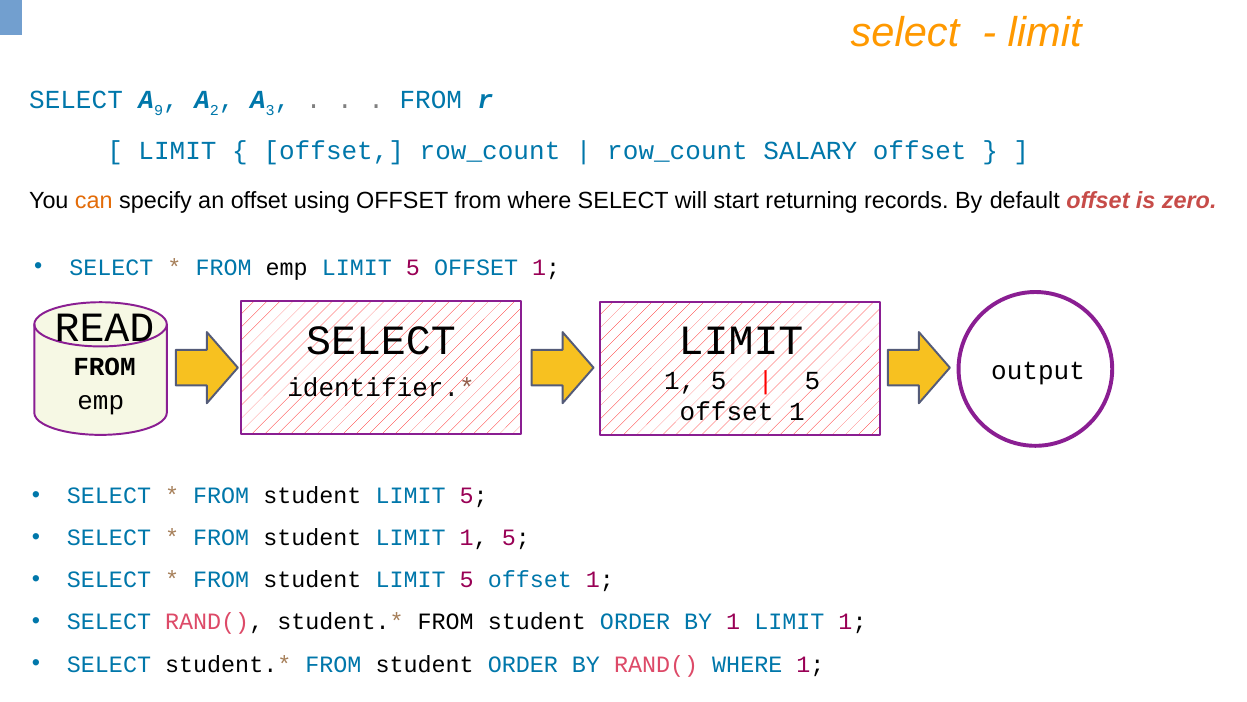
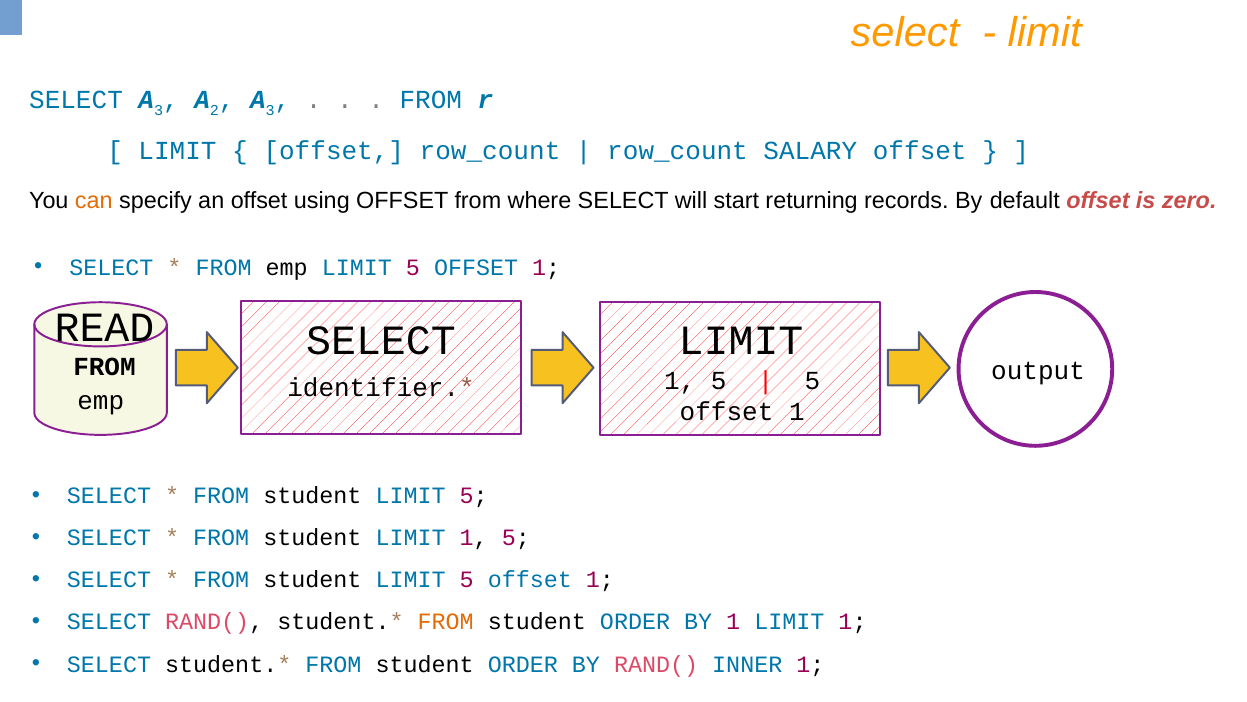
9 at (159, 110): 9 -> 3
FROM at (446, 622) colour: black -> orange
RAND( WHERE: WHERE -> INNER
